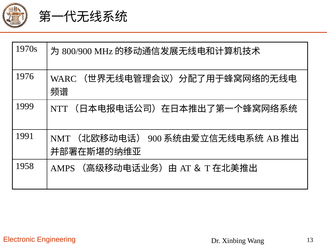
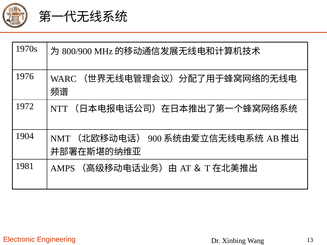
1999: 1999 -> 1972
1991: 1991 -> 1904
1958: 1958 -> 1981
